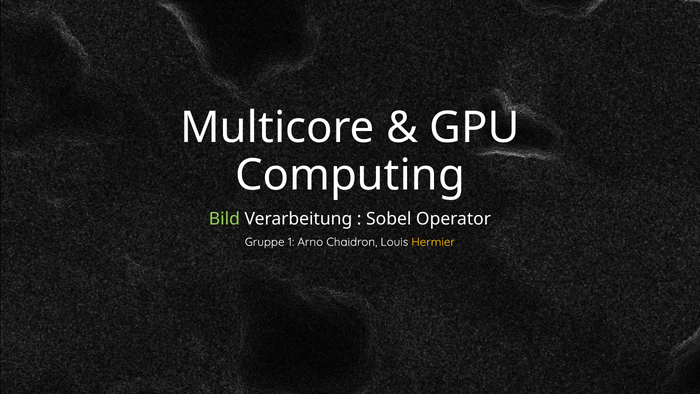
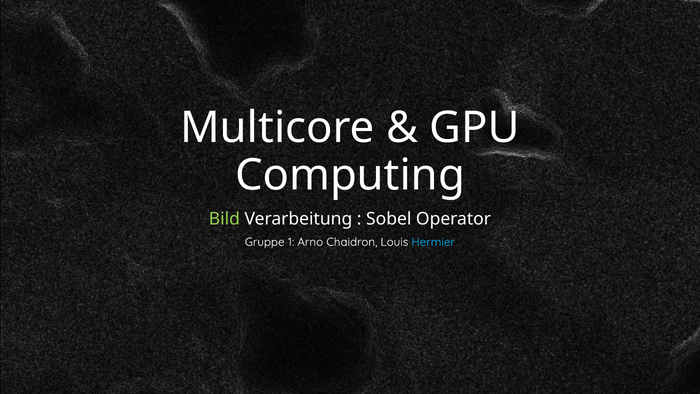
Hermier colour: yellow -> light blue
